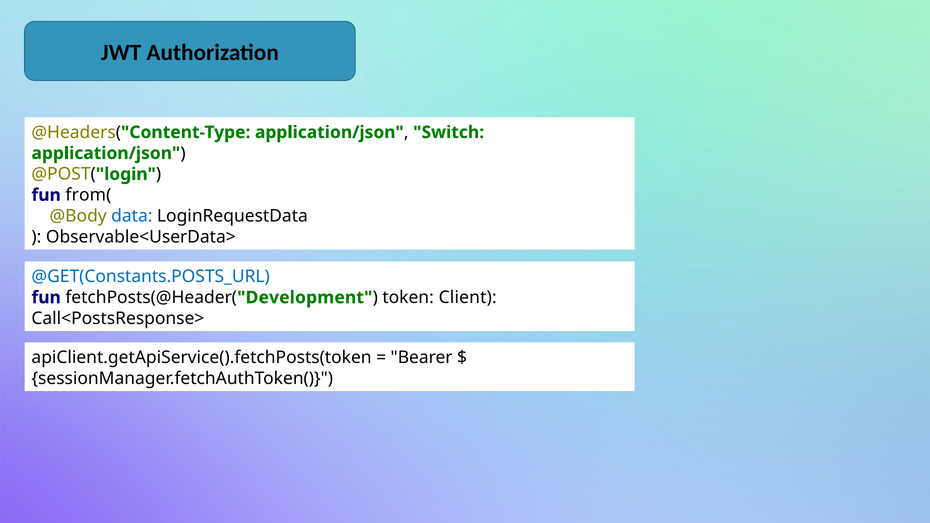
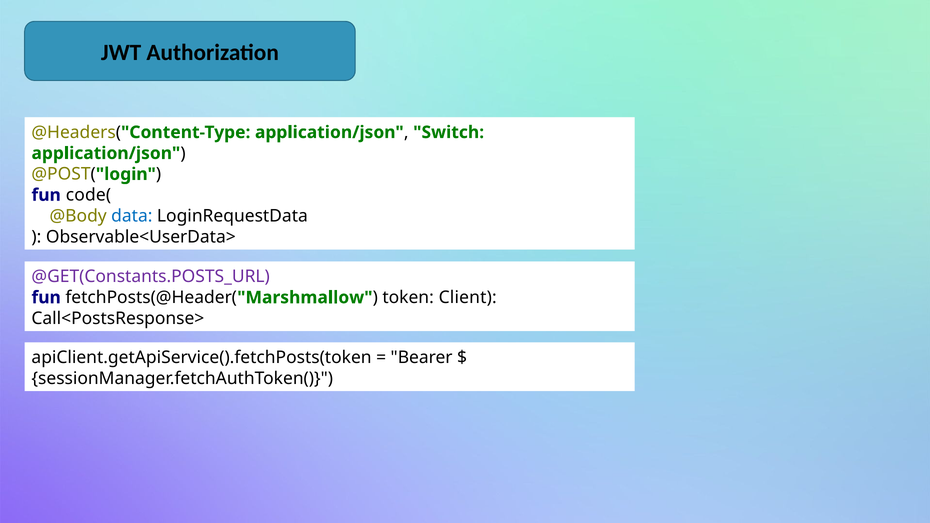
from(: from( -> code(
@GET(Constants.POSTS_URL colour: blue -> purple
Development: Development -> Marshmallow
